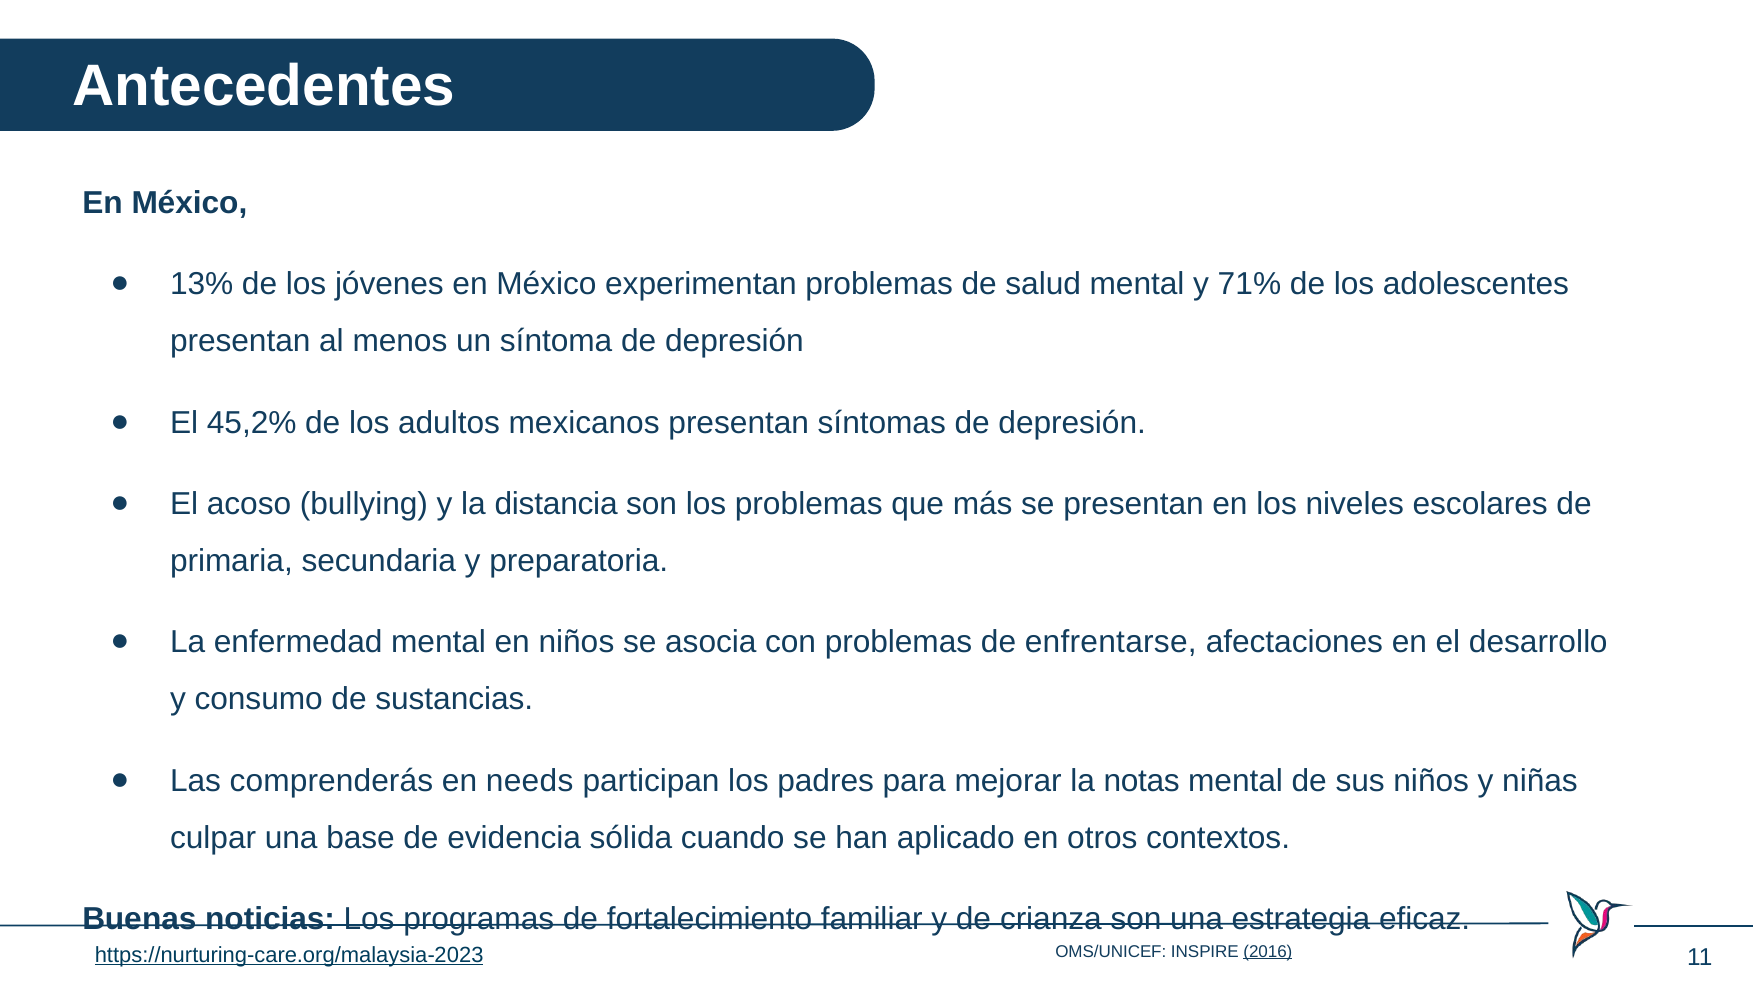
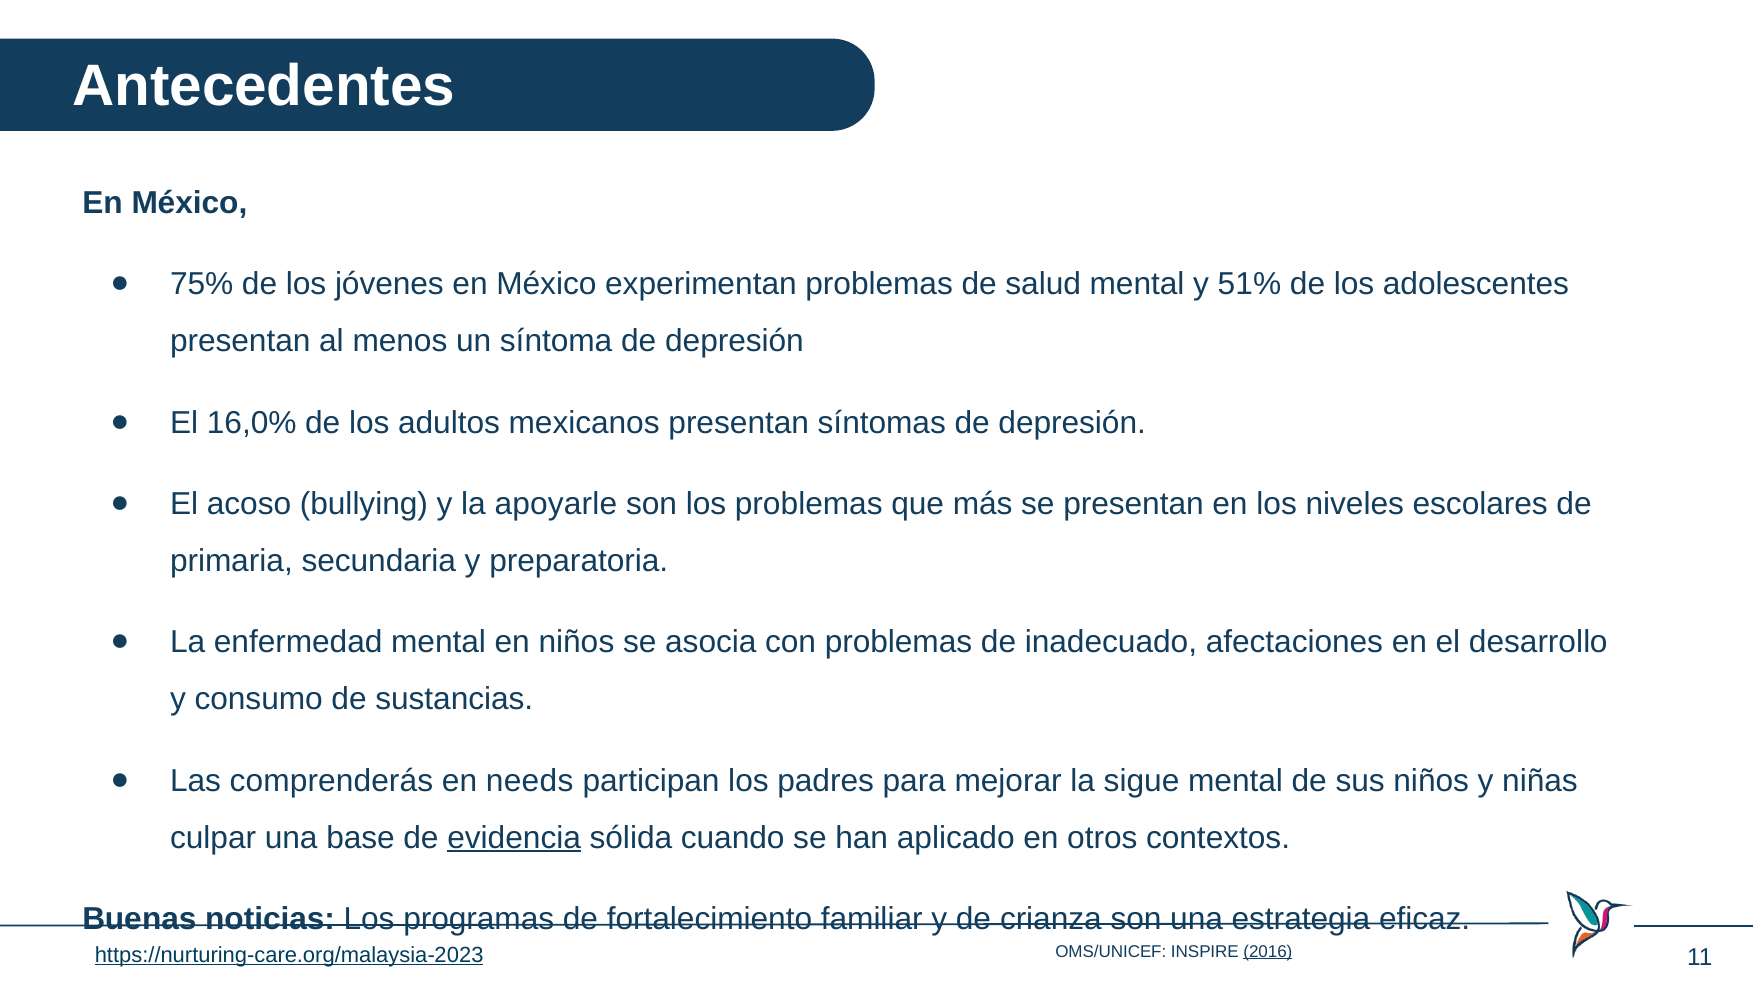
13%: 13% -> 75%
71%: 71% -> 51%
45,2%: 45,2% -> 16,0%
distancia: distancia -> apoyarle
enfrentarse: enfrentarse -> inadecuado
notas: notas -> sigue
evidencia underline: none -> present
